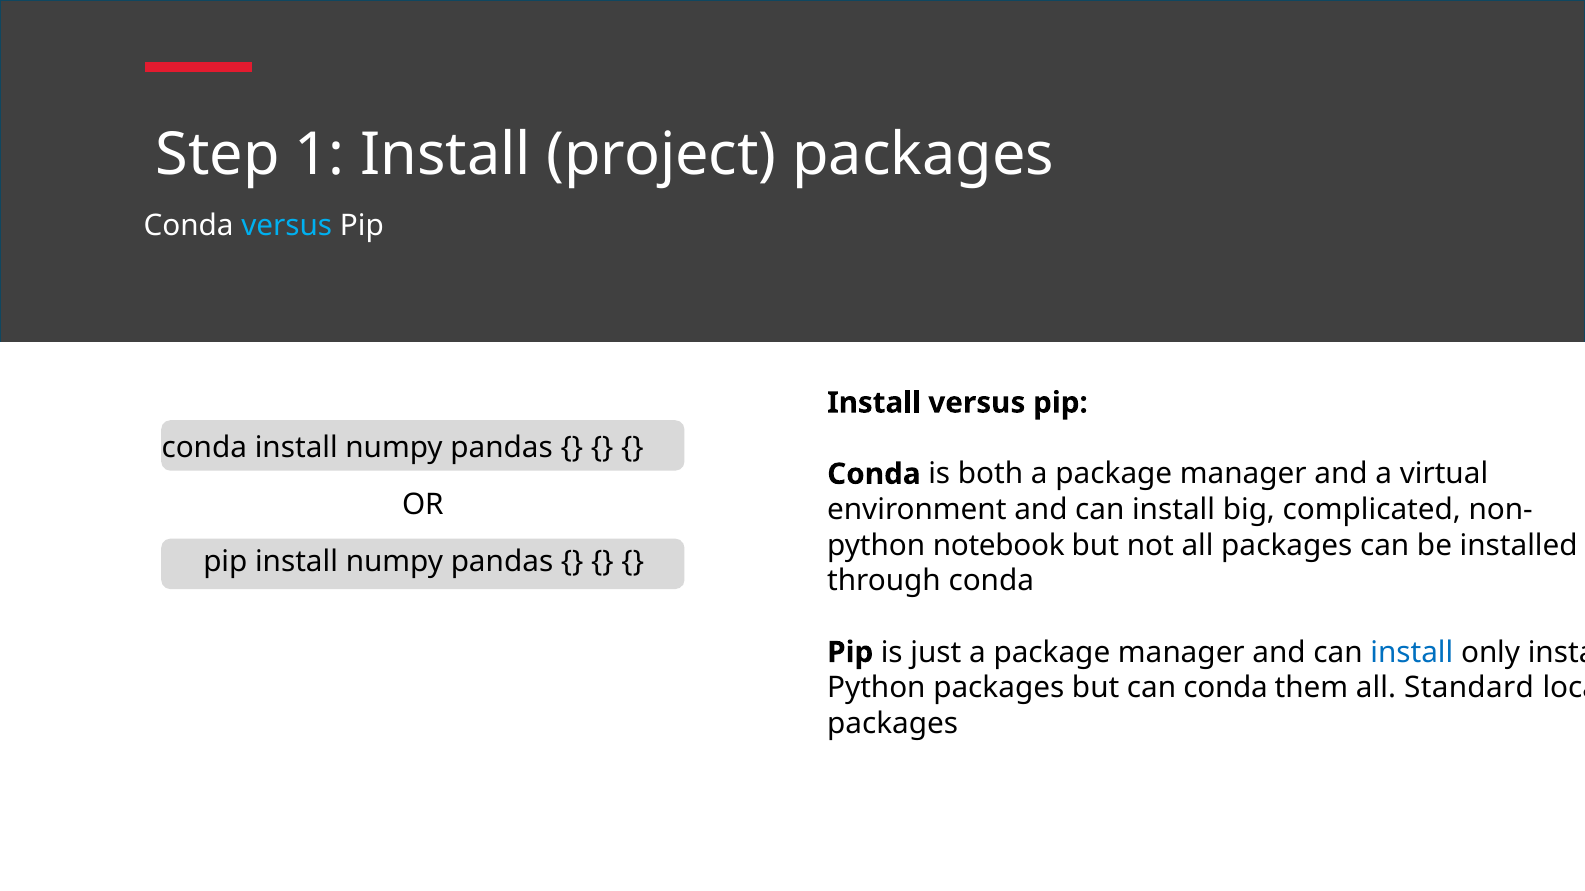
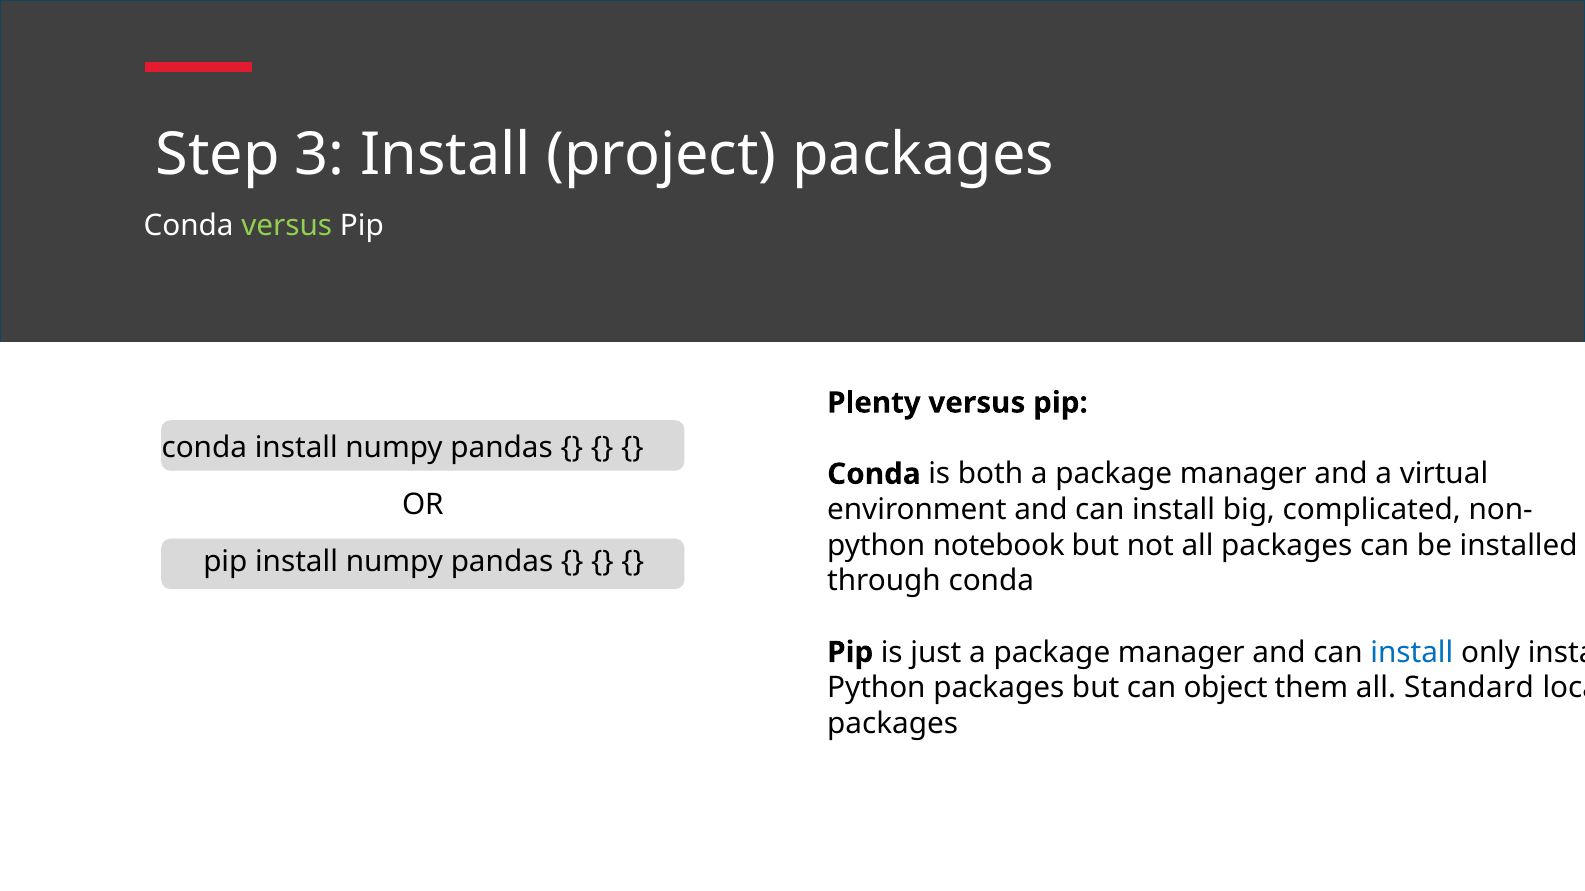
1: 1 -> 3
versus at (287, 225) colour: light blue -> light green
Install at (874, 403): Install -> Plenty
can conda: conda -> object
